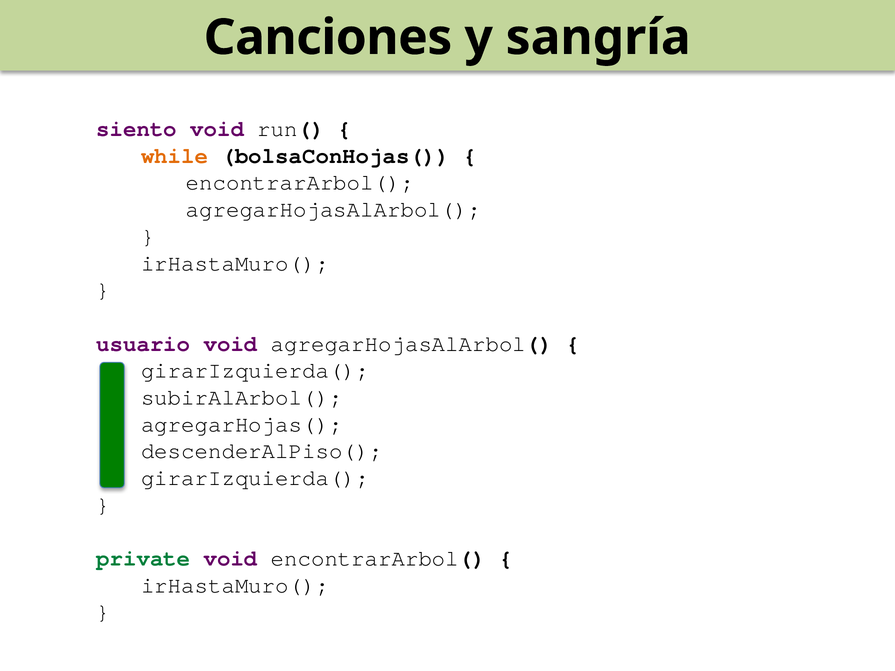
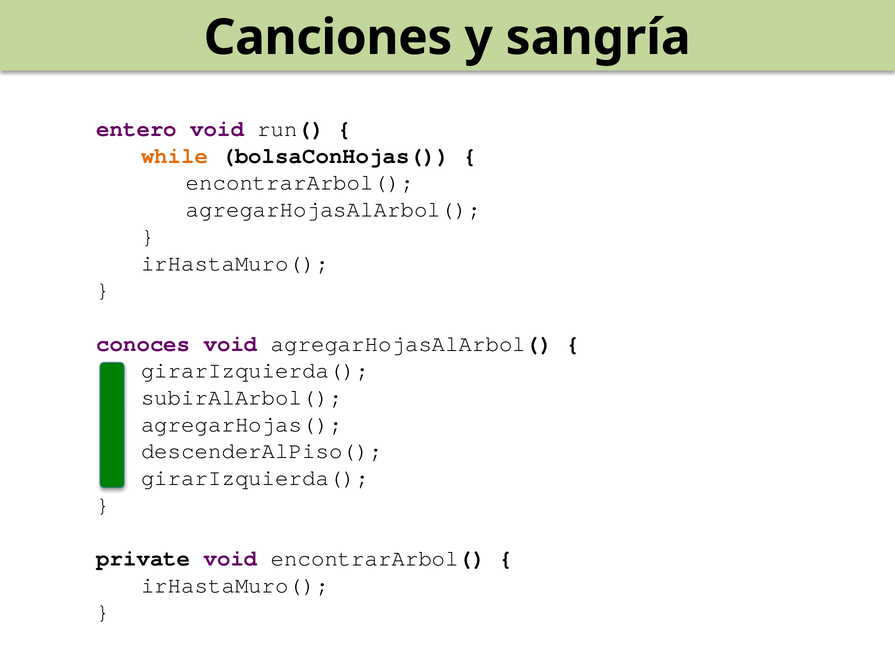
siento: siento -> entero
usuario: usuario -> conoces
private colour: green -> black
